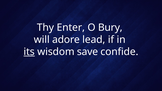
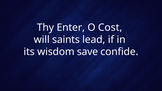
Bury: Bury -> Cost
adore: adore -> saints
its underline: present -> none
